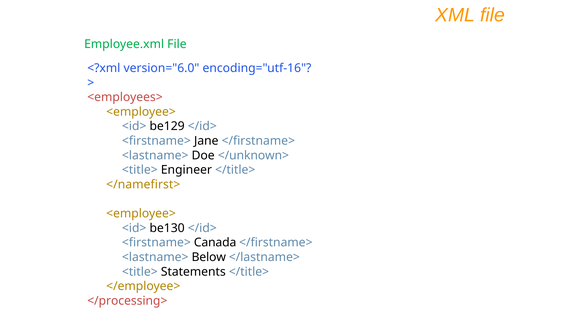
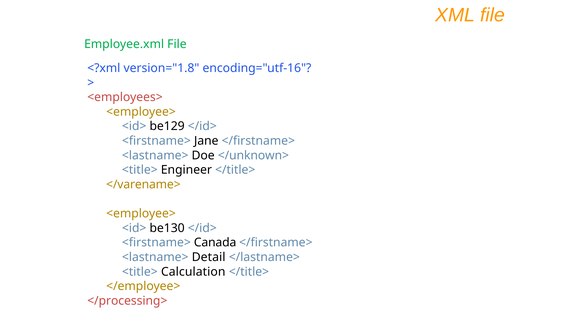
version="6.0: version="6.0 -> version="1.8
</namefirst>: </namefirst> -> </varename>
Below: Below -> Detail
Statements: Statements -> Calculation
